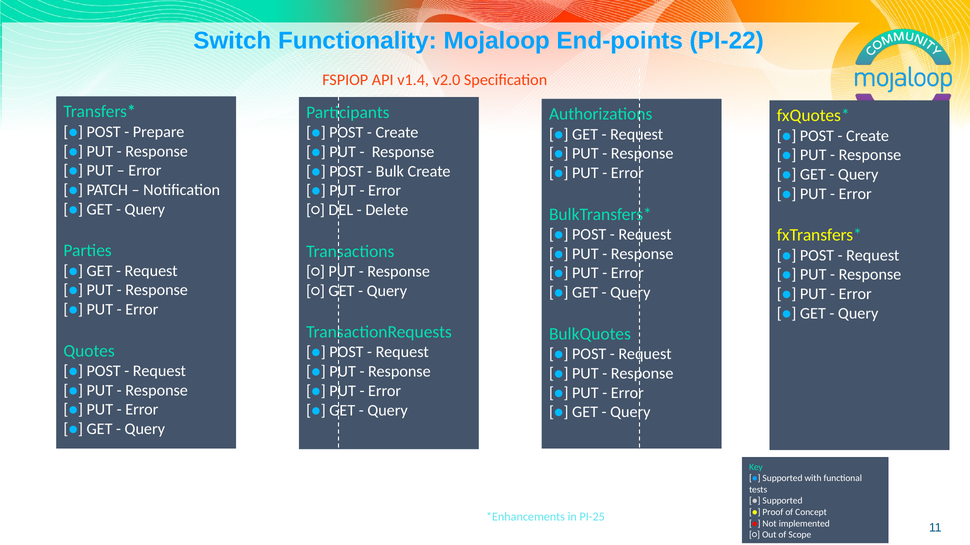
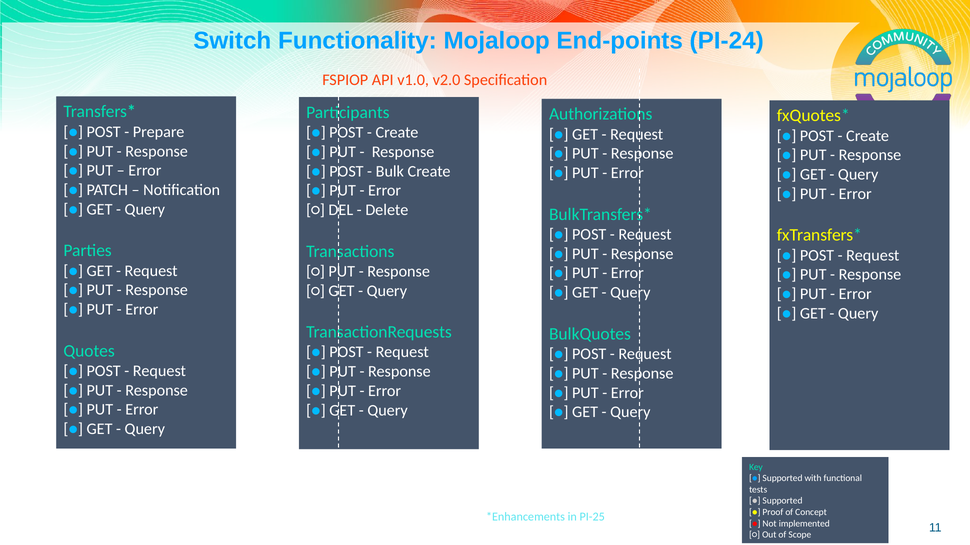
PI-22: PI-22 -> PI-24
v1.4: v1.4 -> v1.0
